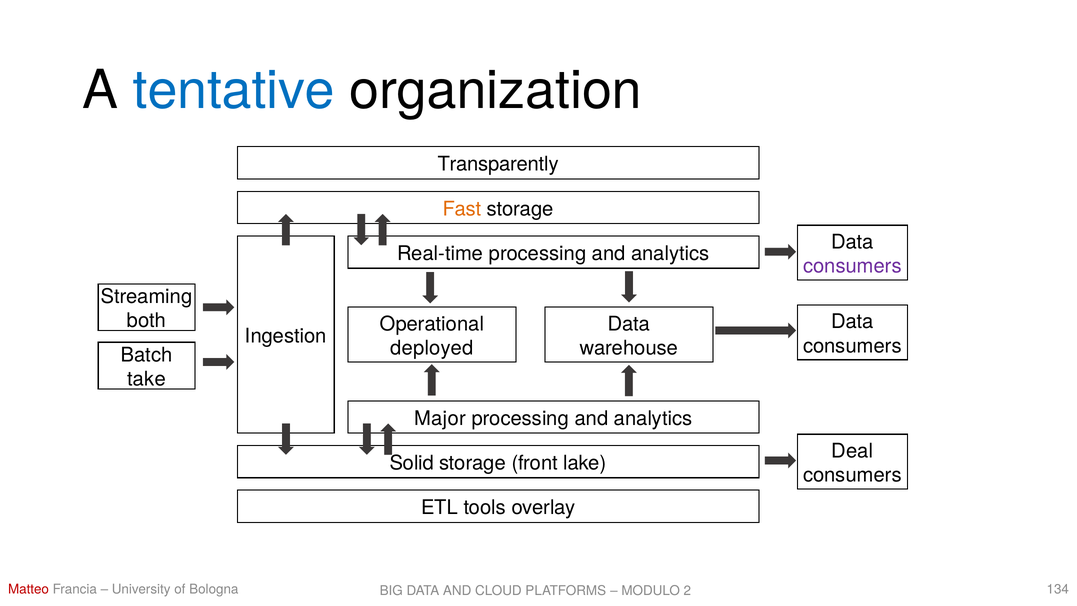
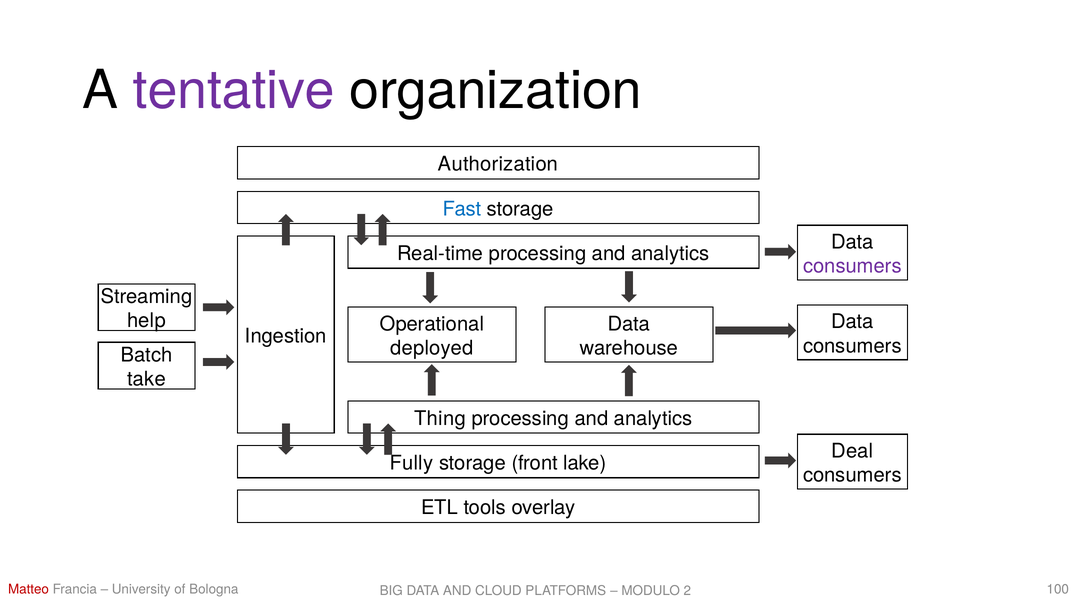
tentative colour: blue -> purple
Transparently: Transparently -> Authorization
Fast colour: orange -> blue
both: both -> help
Major: Major -> Thing
Solid: Solid -> Fully
134: 134 -> 100
